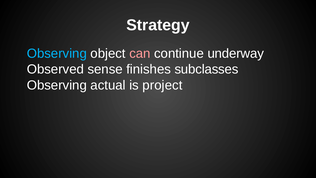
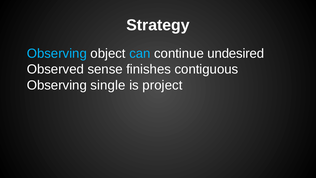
can colour: pink -> light blue
underway: underway -> undesired
subclasses: subclasses -> contiguous
actual: actual -> single
